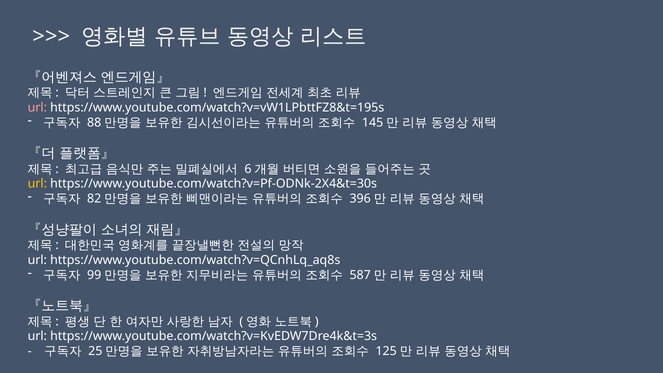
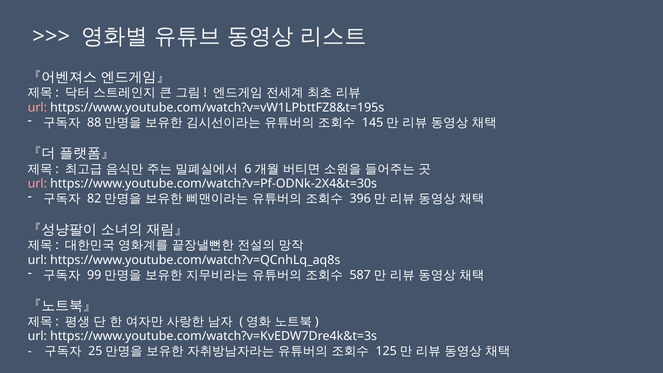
url at (37, 184) colour: yellow -> pink
